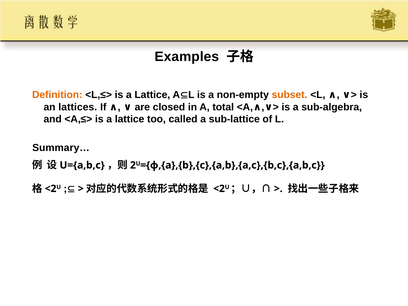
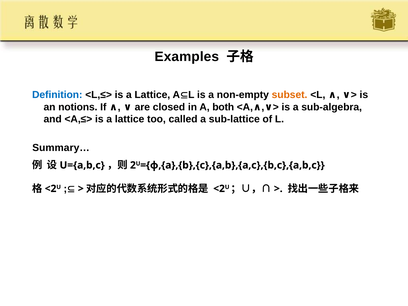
Definition colour: orange -> blue
lattices: lattices -> notions
total: total -> both
